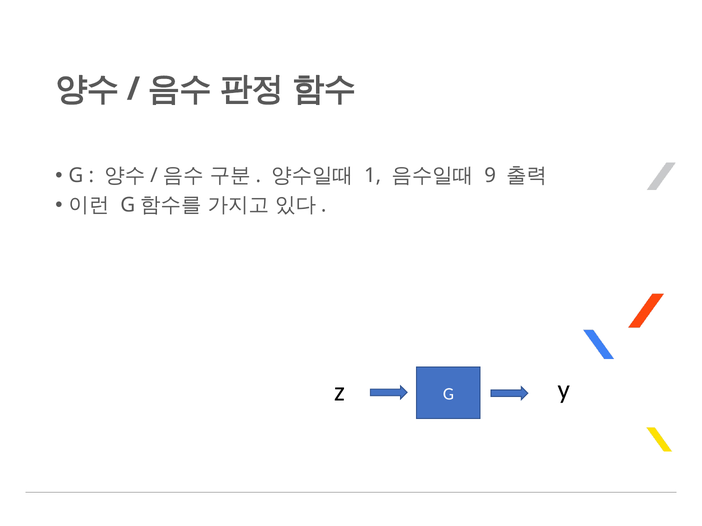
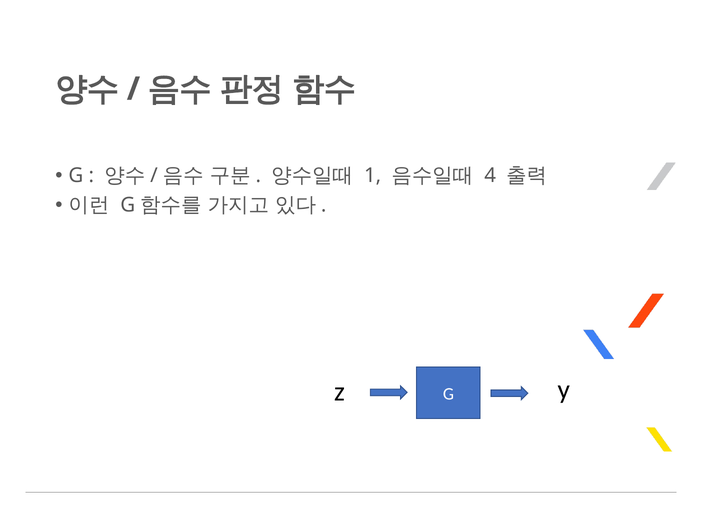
9: 9 -> 4
